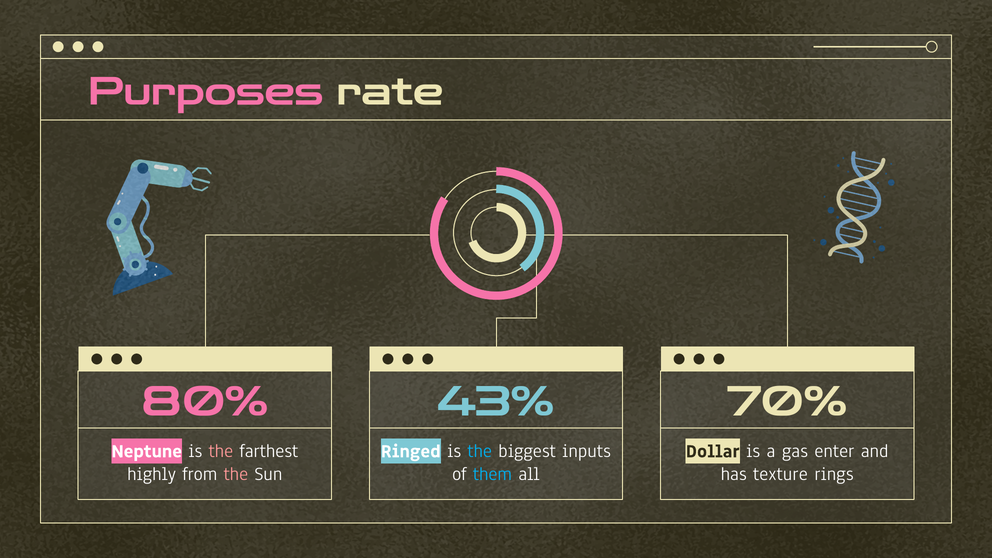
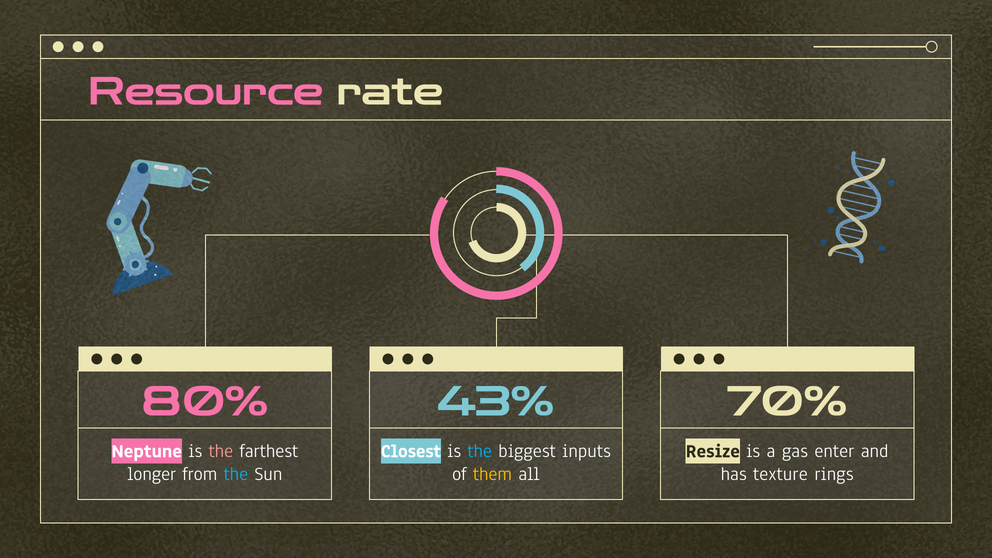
Purposes: Purposes -> Resource
Ringed: Ringed -> Closest
Dollar: Dollar -> Resize
highly: highly -> longer
the at (236, 474) colour: pink -> light blue
them colour: light blue -> yellow
